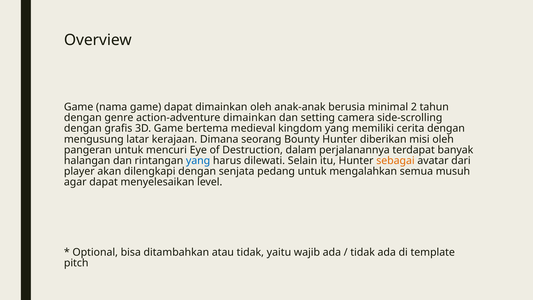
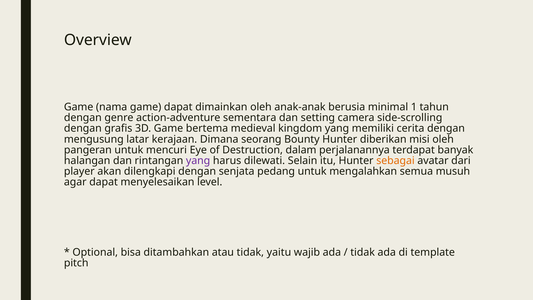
2: 2 -> 1
action-adventure dimainkan: dimainkan -> sementara
yang at (198, 161) colour: blue -> purple
